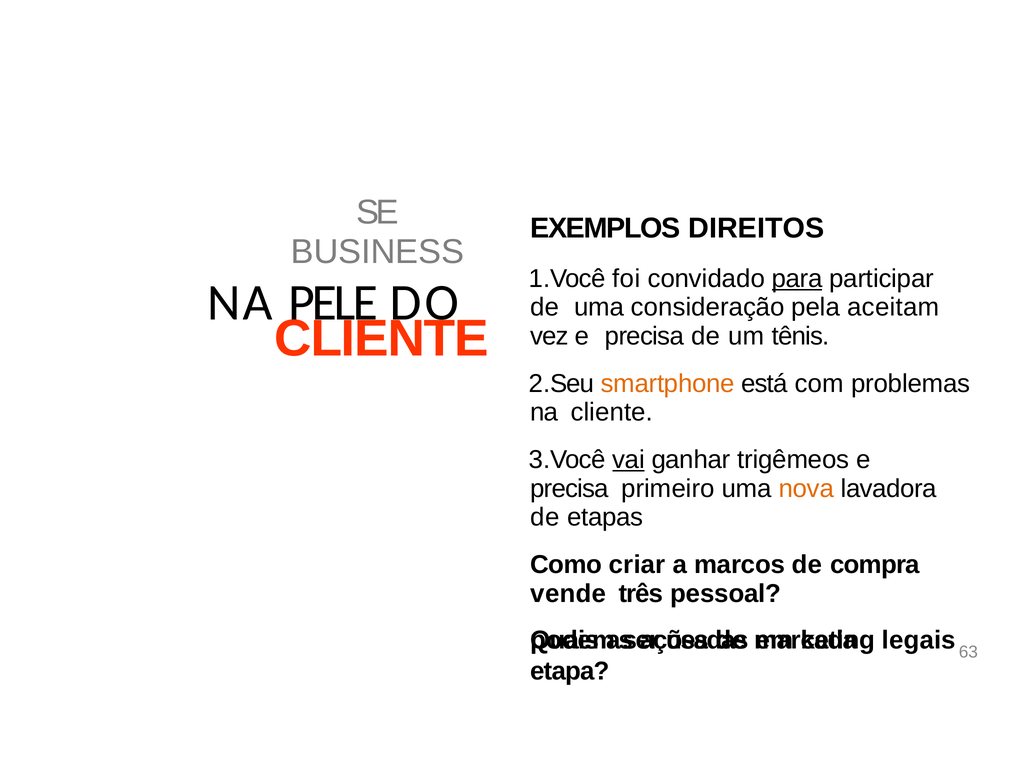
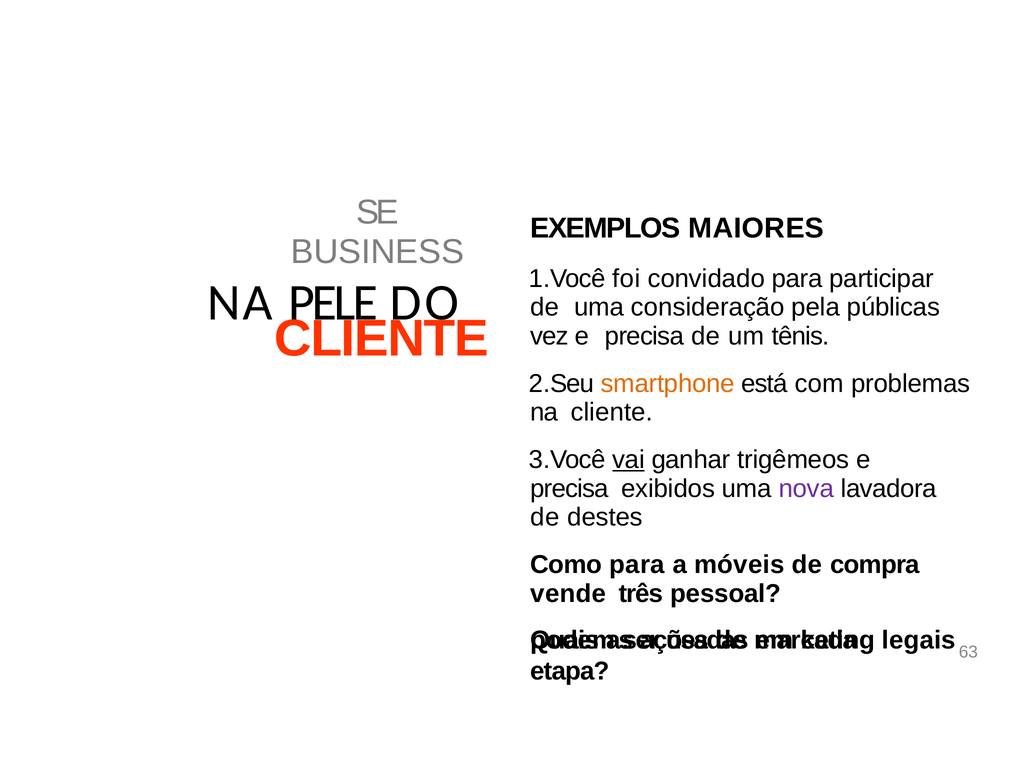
DIREITOS: DIREITOS -> MAIORES
para at (797, 279) underline: present -> none
aceitam: aceitam -> públicas
primeiro: primeiro -> exibidos
nova colour: orange -> purple
etapas: etapas -> destes
Como criar: criar -> para
marcos: marcos -> móveis
